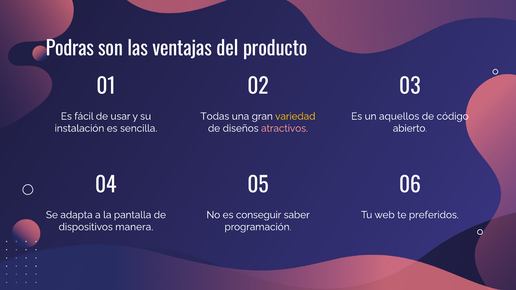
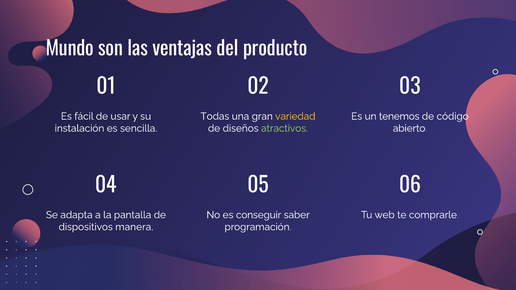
Podras: Podras -> Mundo
aquellos: aquellos -> tenemos
atractivos colour: pink -> light green
preferidos: preferidos -> comprarle
